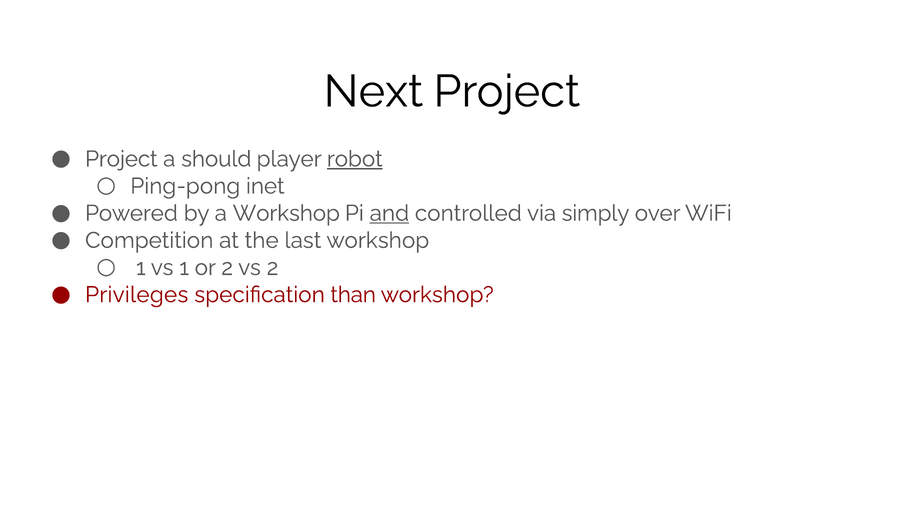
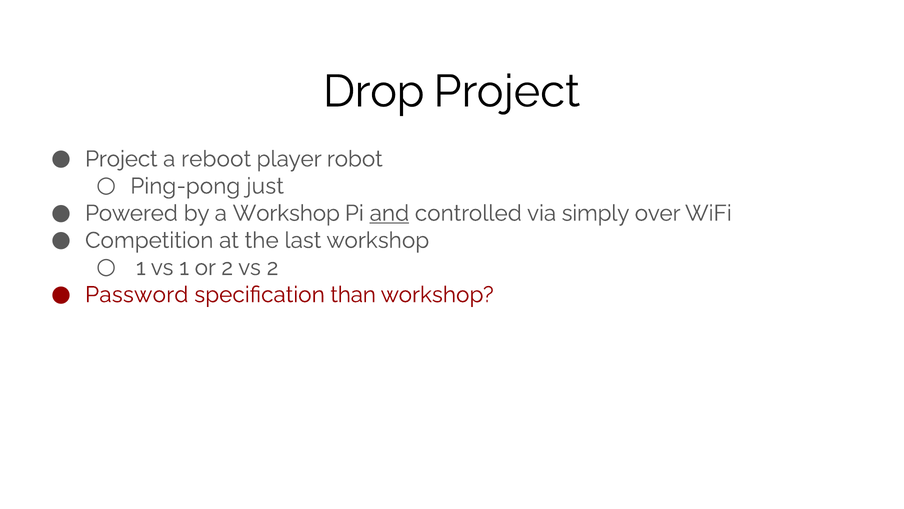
Next: Next -> Drop
should: should -> reboot
robot underline: present -> none
inet: inet -> just
Privileges: Privileges -> Password
